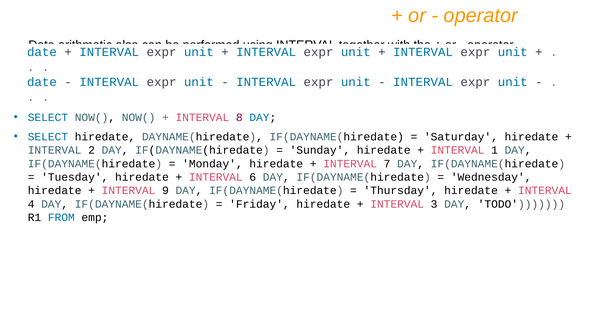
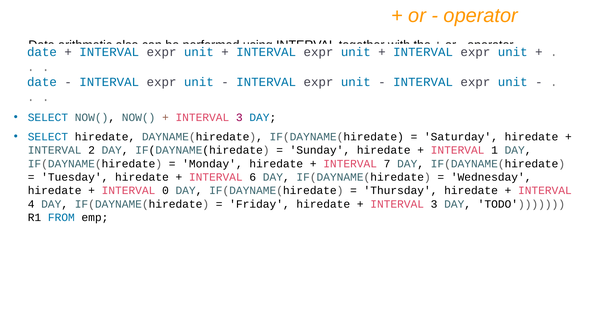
8 at (239, 117): 8 -> 3
9: 9 -> 0
